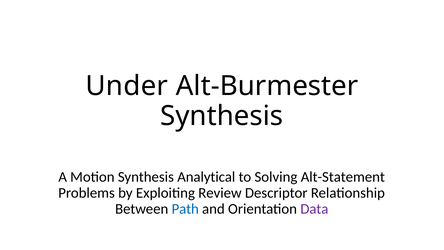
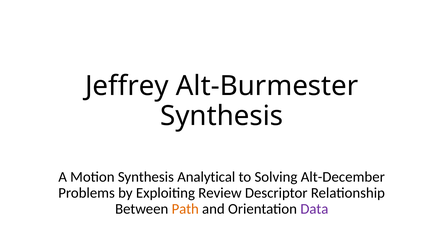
Under: Under -> Jeffrey
Alt-Statement: Alt-Statement -> Alt-December
Path colour: blue -> orange
